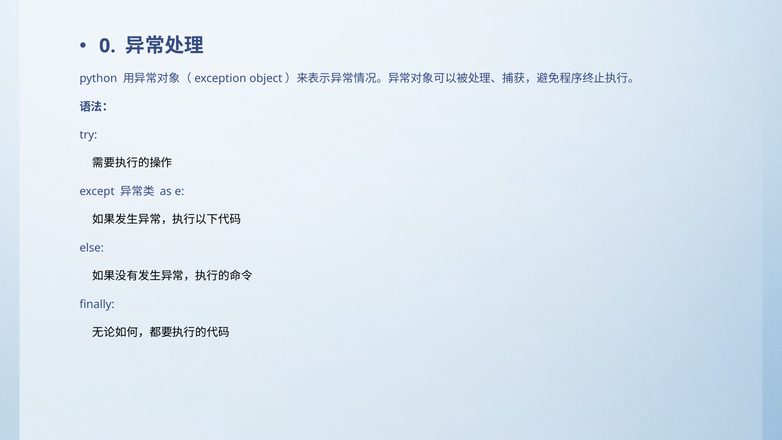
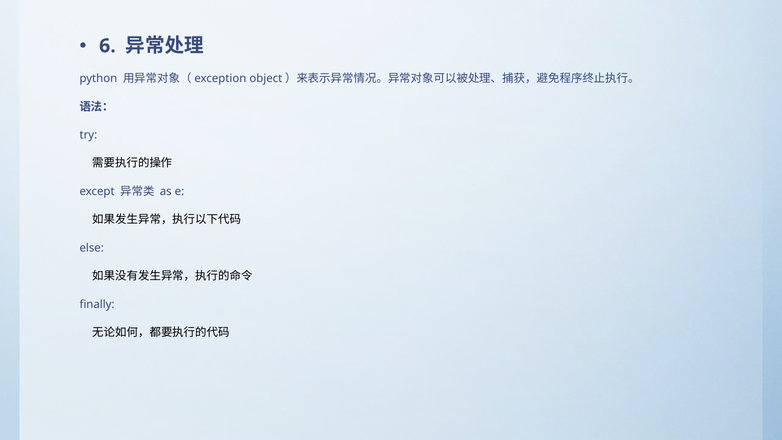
0: 0 -> 6
